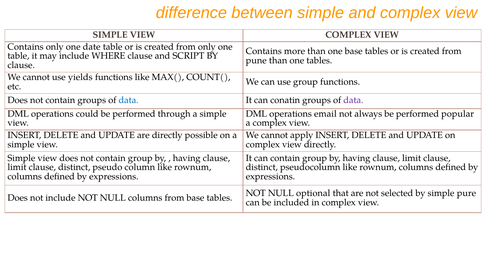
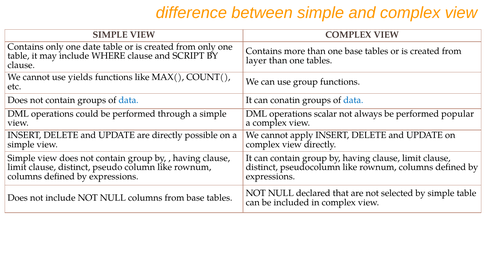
pune: pune -> layer
data at (353, 100) colour: purple -> blue
email: email -> scalar
optional: optional -> declared
simple pure: pure -> table
